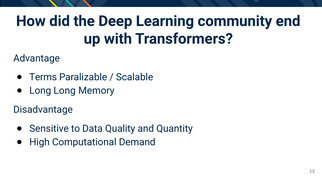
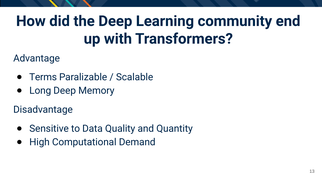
Long Long: Long -> Deep
